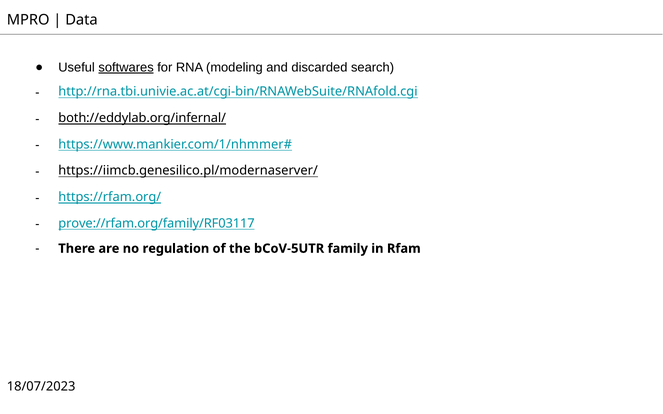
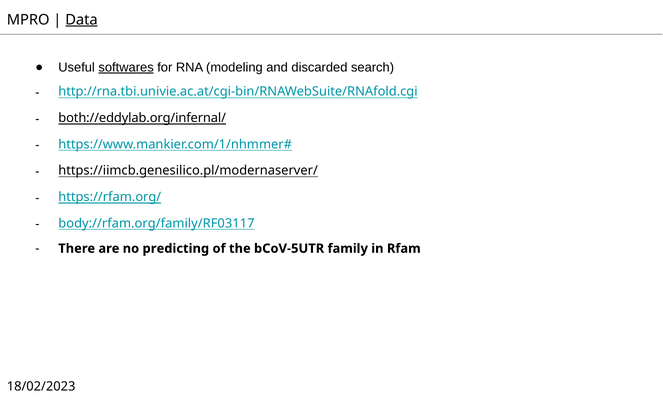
Data underline: none -> present
prove://rfam.org/family/RF03117: prove://rfam.org/family/RF03117 -> body://rfam.org/family/RF03117
regulation: regulation -> predicting
18/07/2023: 18/07/2023 -> 18/02/2023
